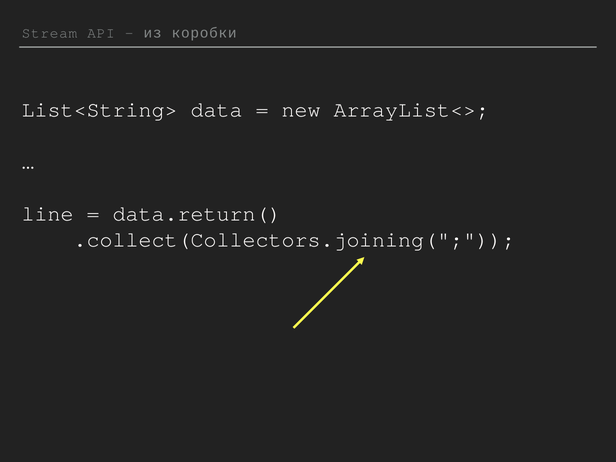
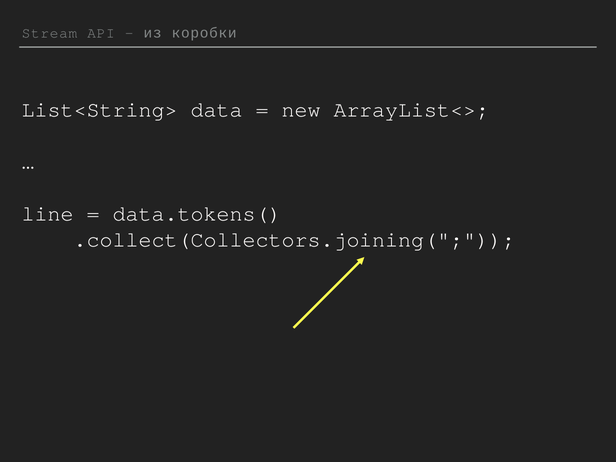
data.return(: data.return( -> data.tokens(
